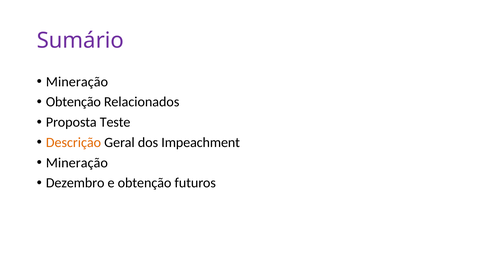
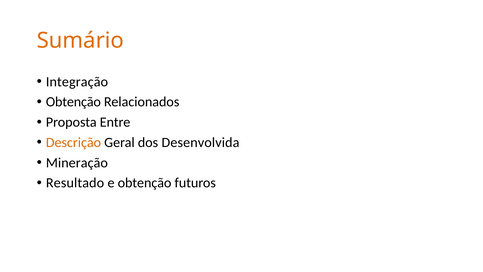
Sumário colour: purple -> orange
Mineração at (77, 82): Mineração -> Integração
Teste: Teste -> Entre
Impeachment: Impeachment -> Desenvolvida
Dezembro: Dezembro -> Resultado
